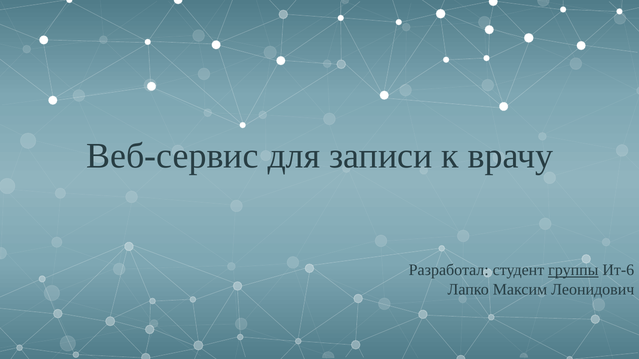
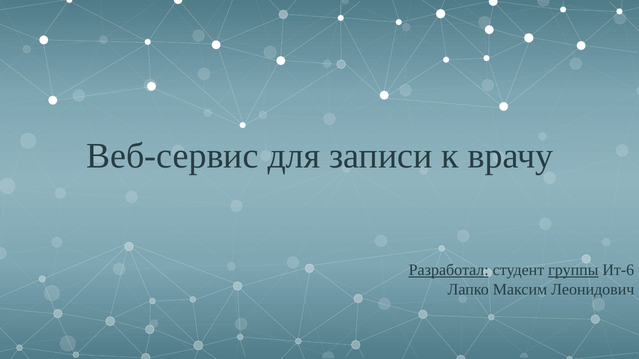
Разработал underline: none -> present
